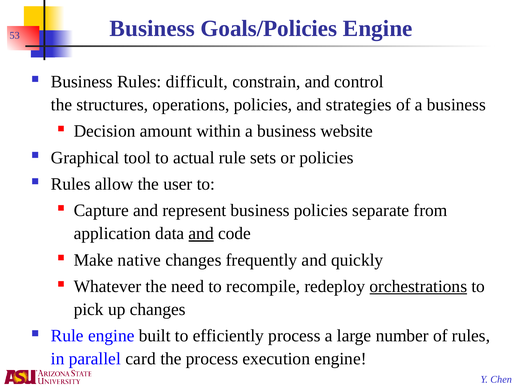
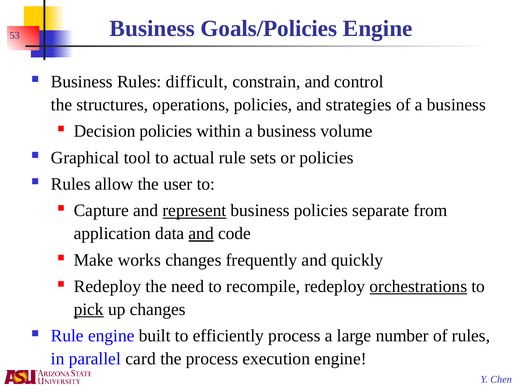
Decision amount: amount -> policies
website: website -> volume
represent underline: none -> present
native: native -> works
Whatever at (108, 286): Whatever -> Redeploy
pick underline: none -> present
